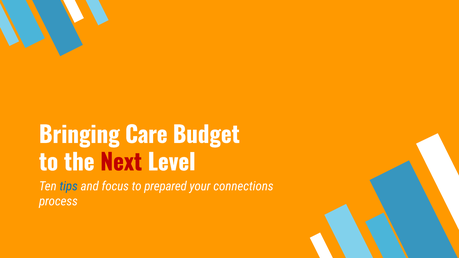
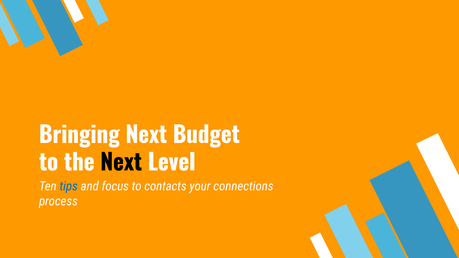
Bringing Care: Care -> Next
Next at (121, 163) colour: red -> black
prepared: prepared -> contacts
